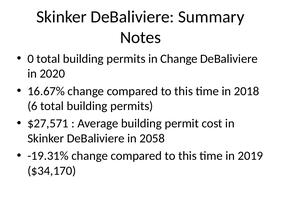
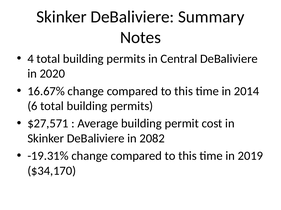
0: 0 -> 4
in Change: Change -> Central
2018: 2018 -> 2014
2058: 2058 -> 2082
